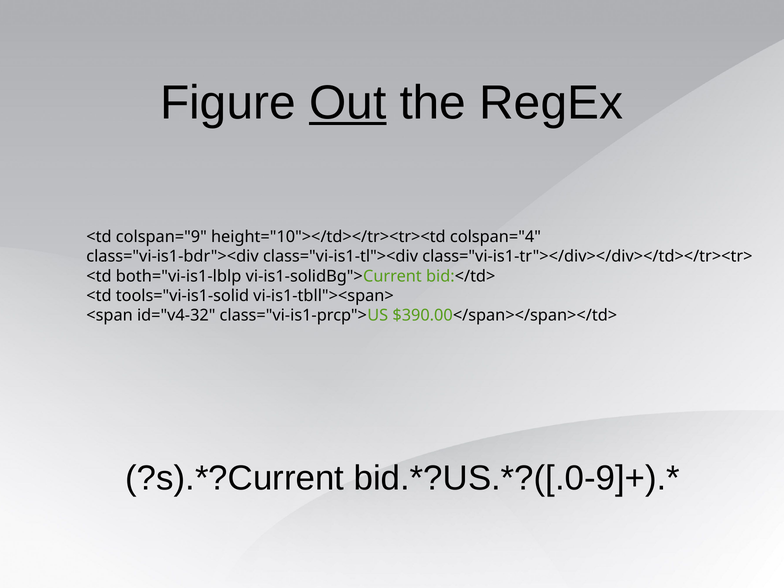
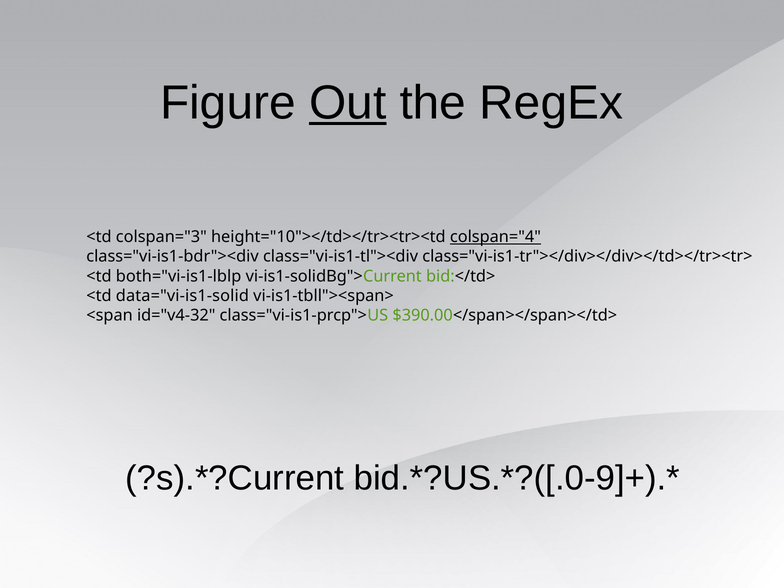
colspan="9: colspan="9 -> colspan="3
colspan="4 underline: none -> present
tools="vi-is1-solid: tools="vi-is1-solid -> data="vi-is1-solid
